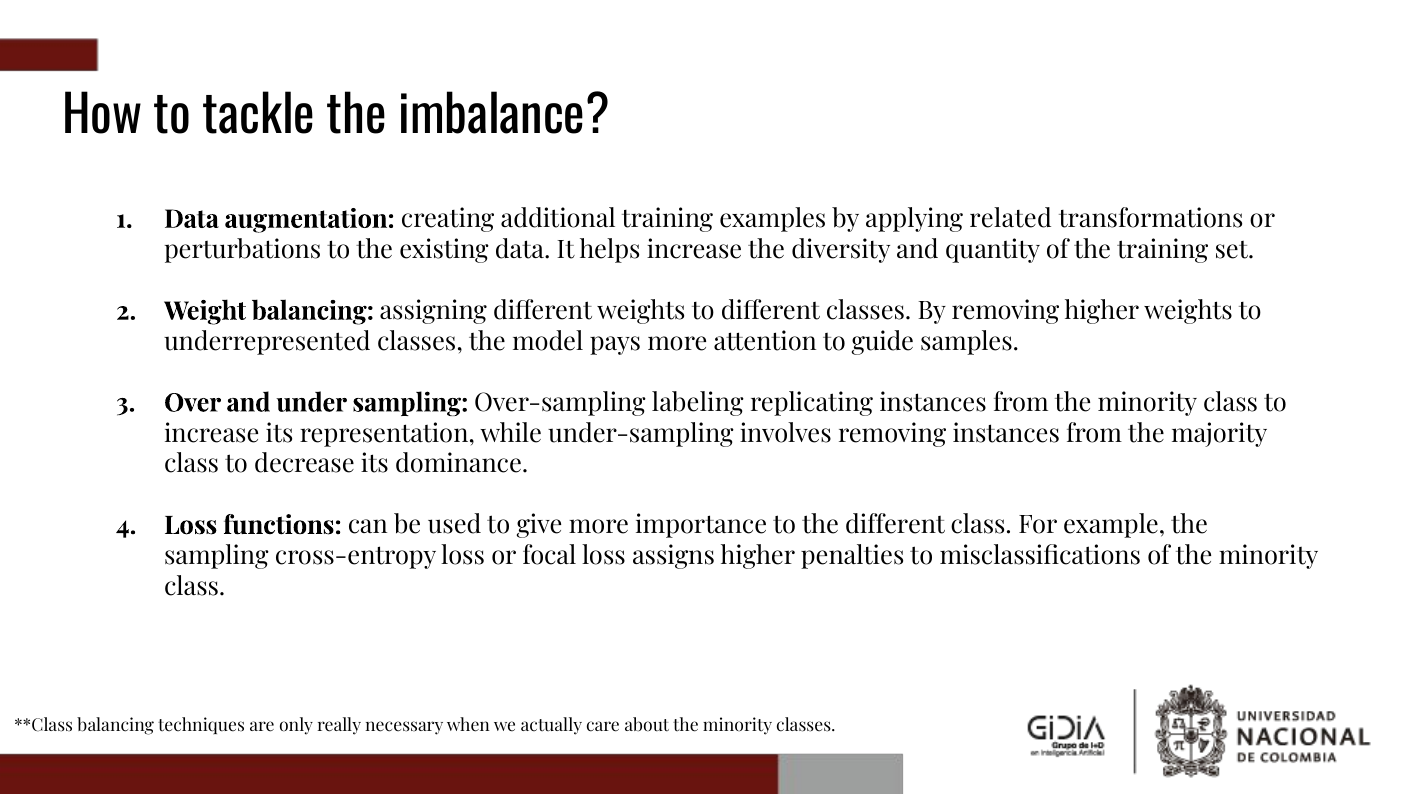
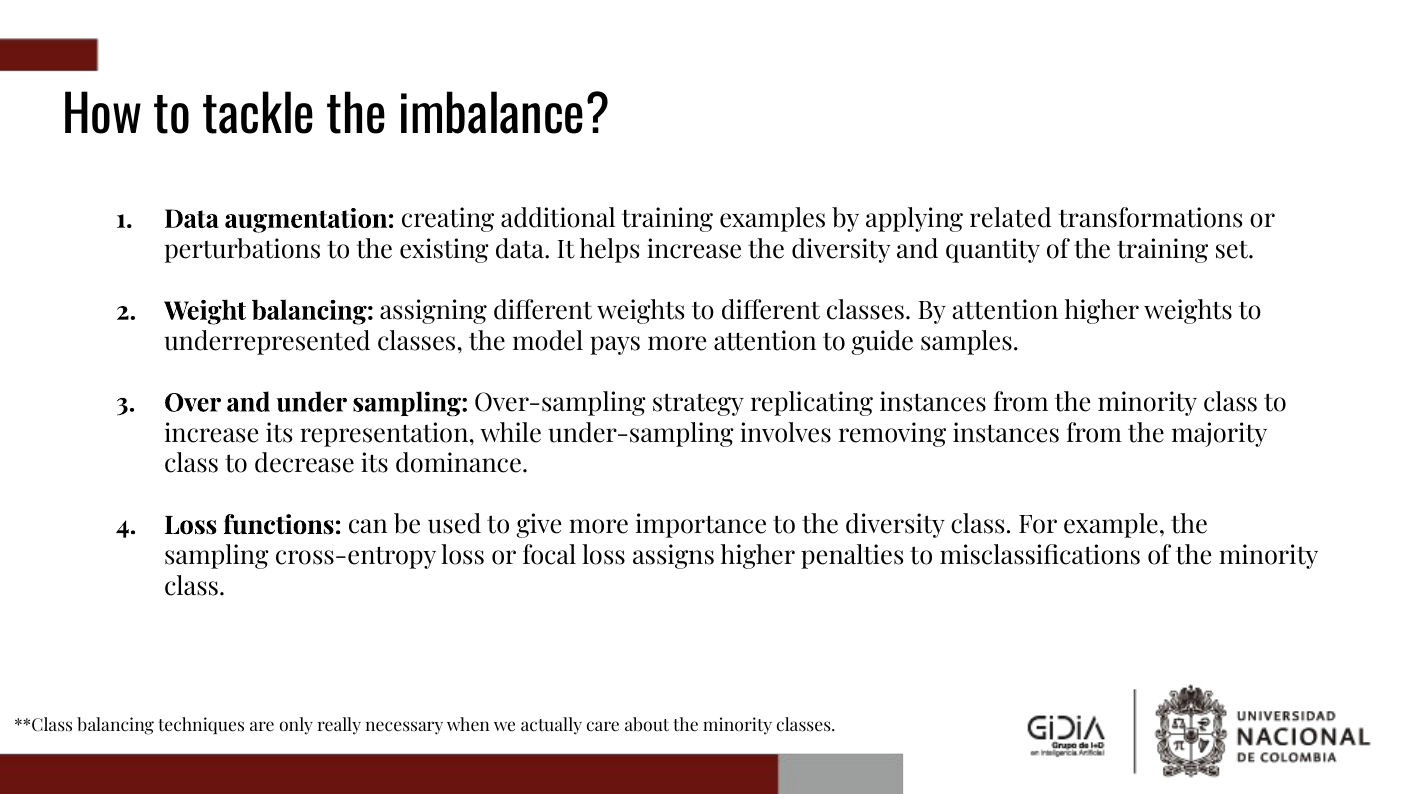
By removing: removing -> attention
labeling: labeling -> strategy
to the different: different -> diversity
